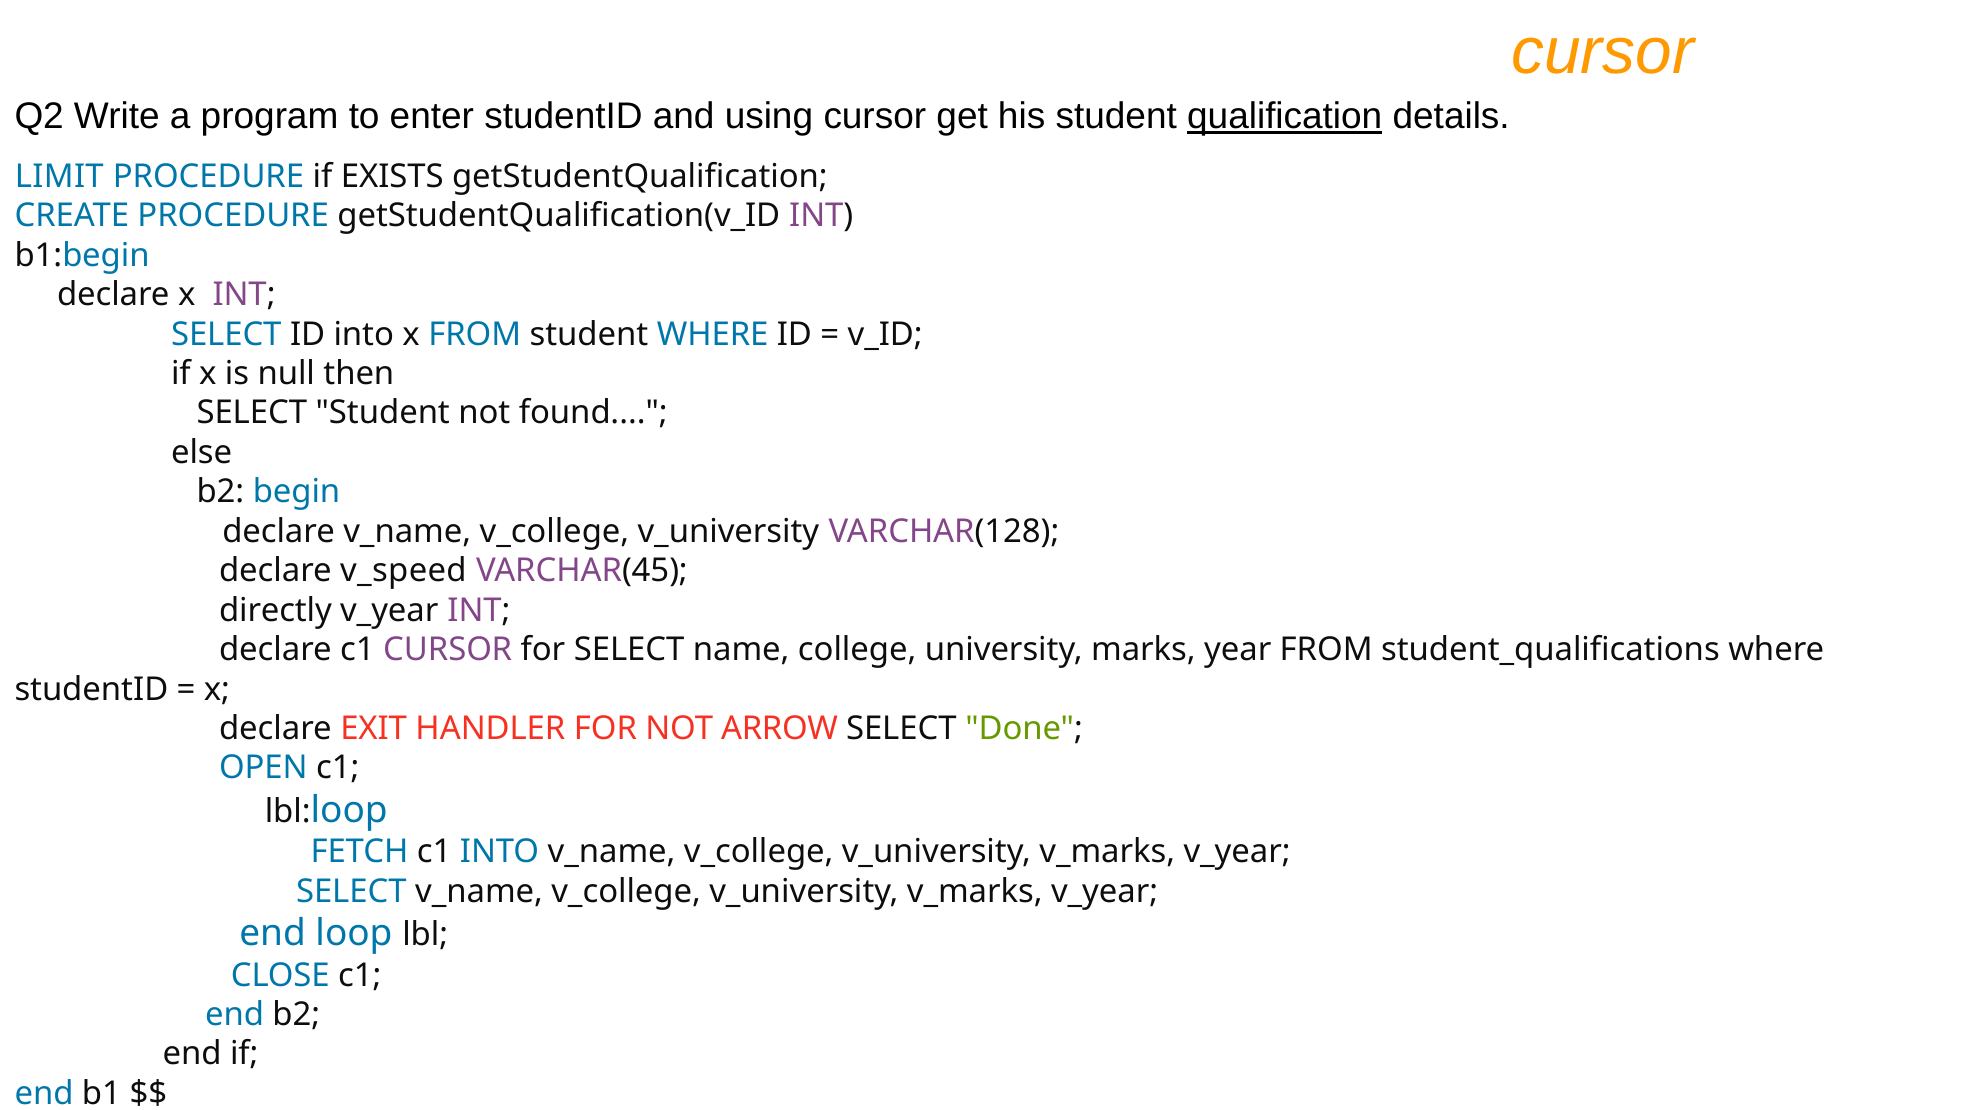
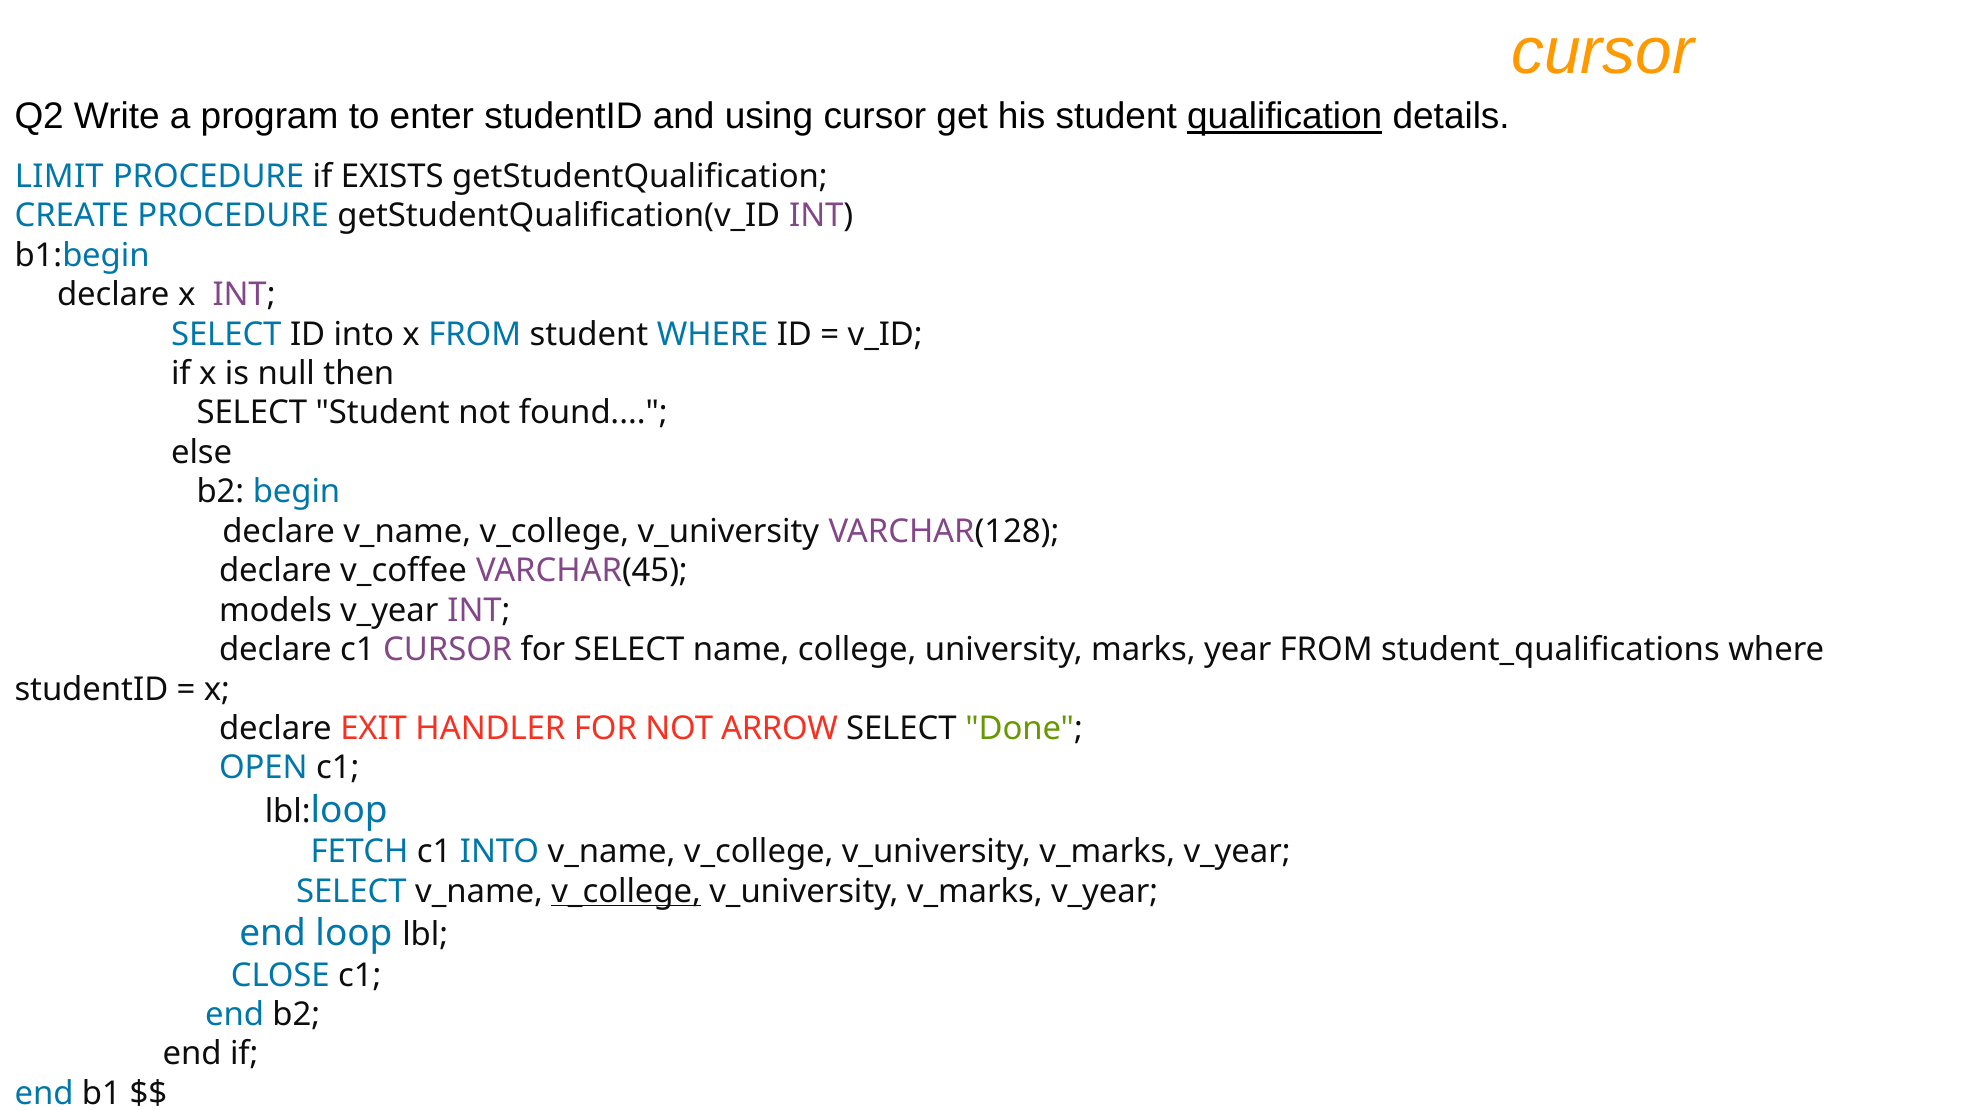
v_speed: v_speed -> v_coffee
directly: directly -> models
v_college at (626, 892) underline: none -> present
